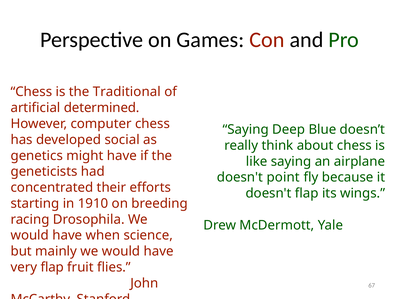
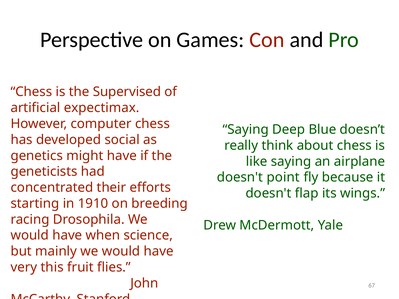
Traditional: Traditional -> Supervised
determined: determined -> expectimax
very flap: flap -> this
